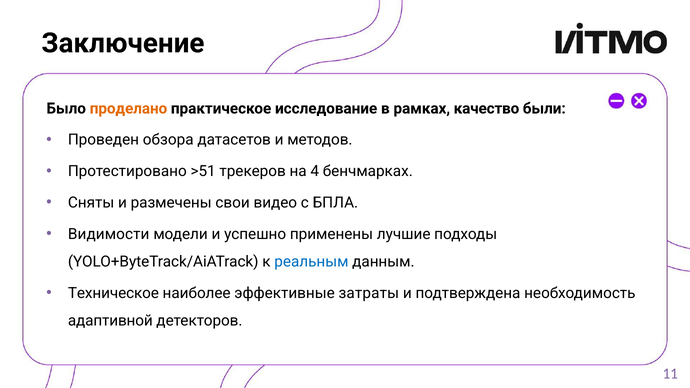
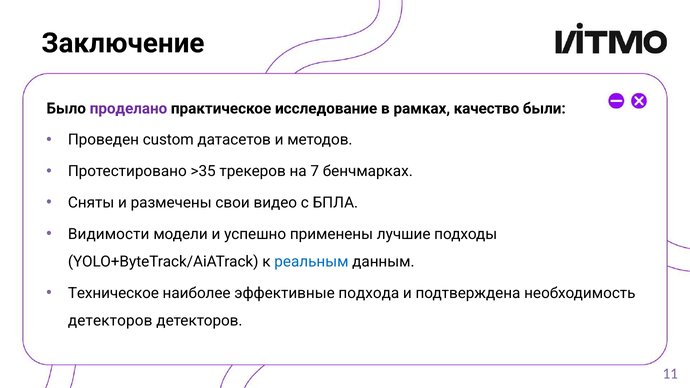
проделано colour: orange -> purple
обзора: обзора -> custom
>51: >51 -> >35
4: 4 -> 7
затраты: затраты -> подхода
адаптивной at (110, 321): адаптивной -> детекторов
